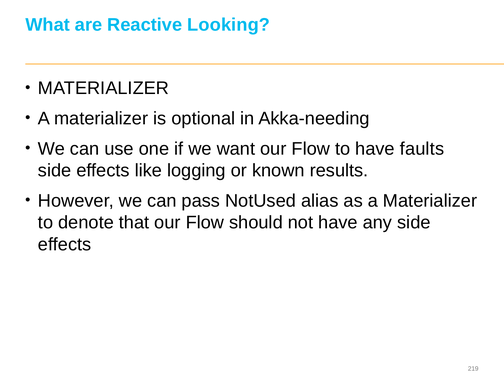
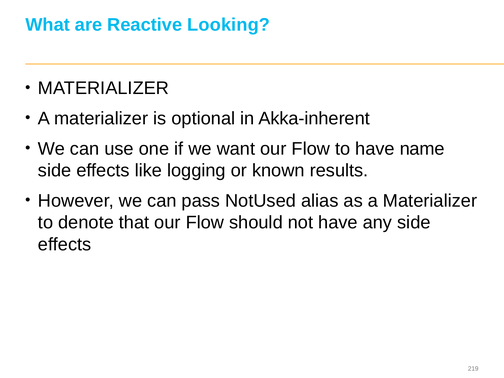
Akka-needing: Akka-needing -> Akka-inherent
faults: faults -> name
